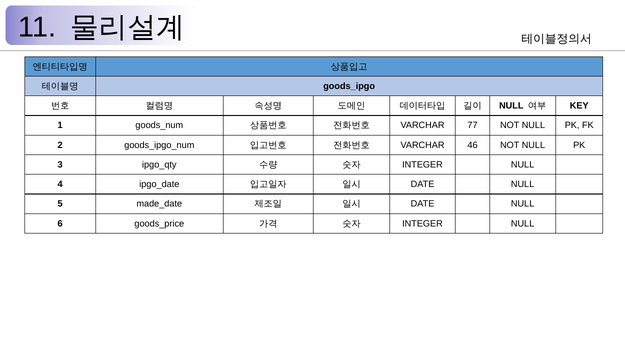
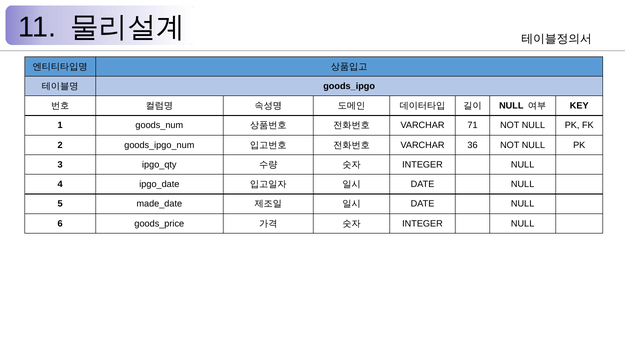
77: 77 -> 71
46: 46 -> 36
